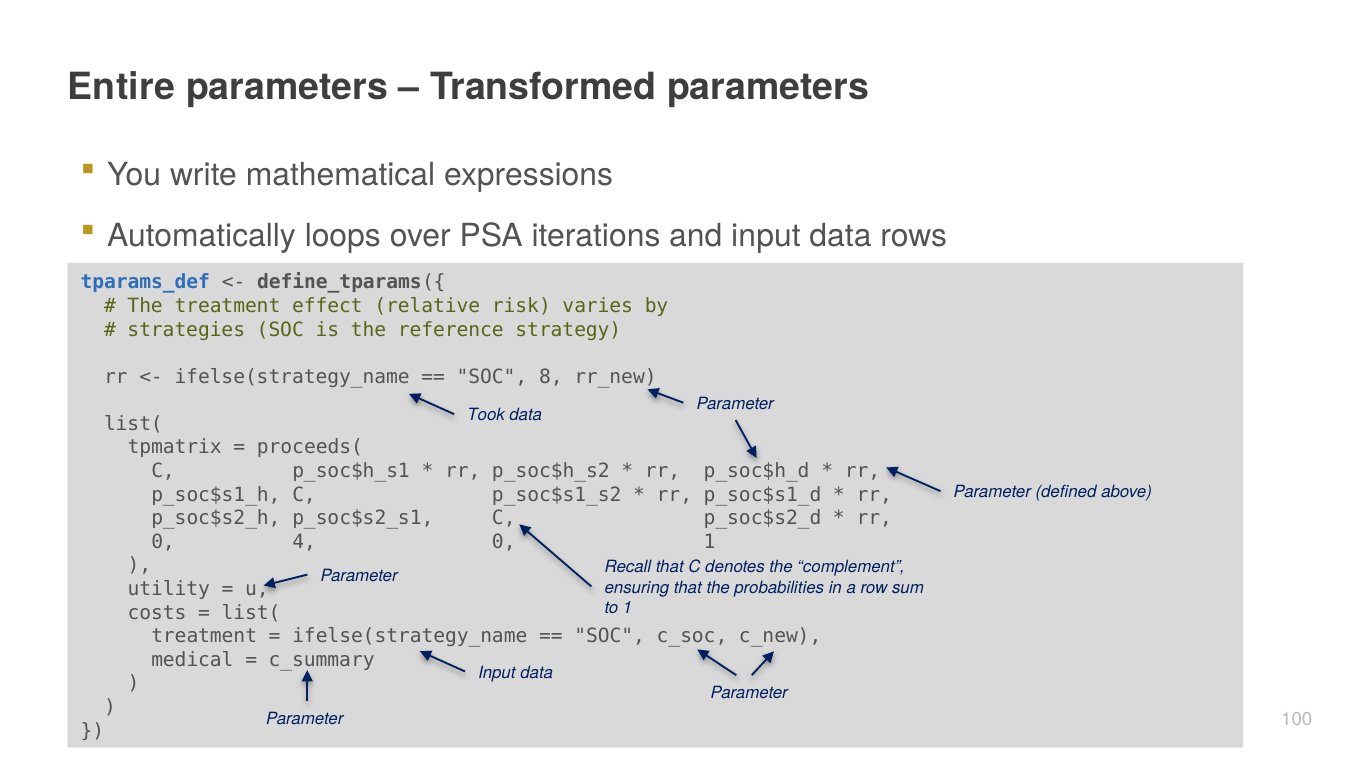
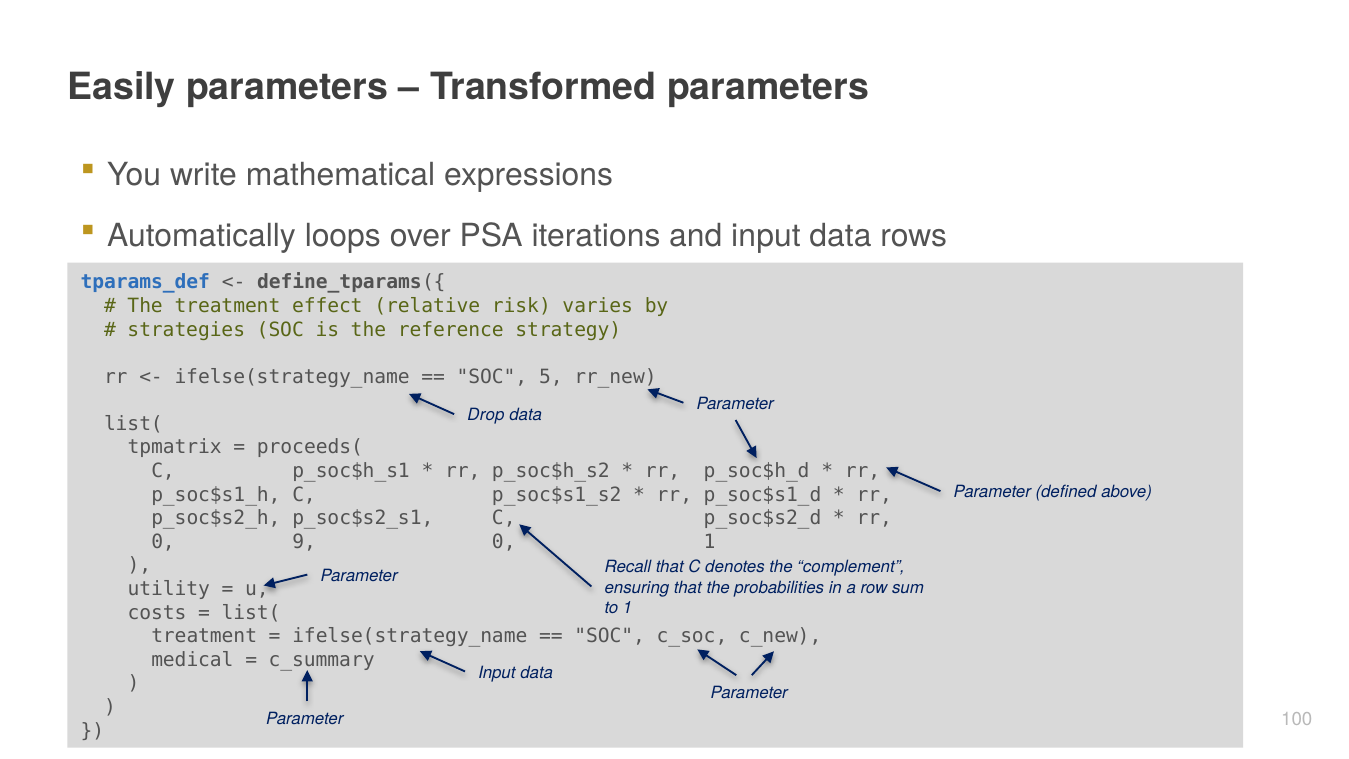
Entire: Entire -> Easily
8: 8 -> 5
Took: Took -> Drop
4: 4 -> 9
